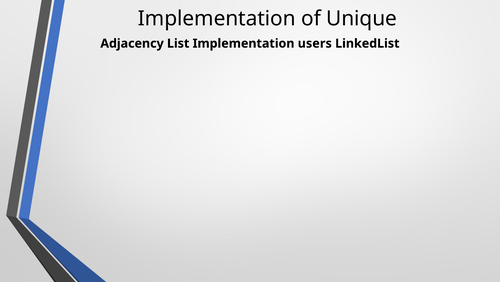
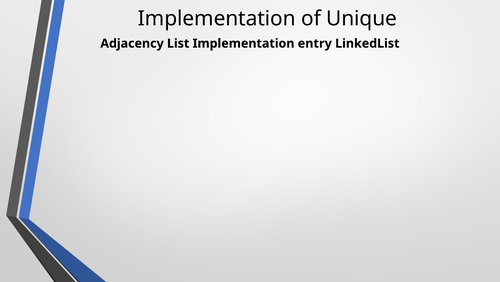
users: users -> entry
